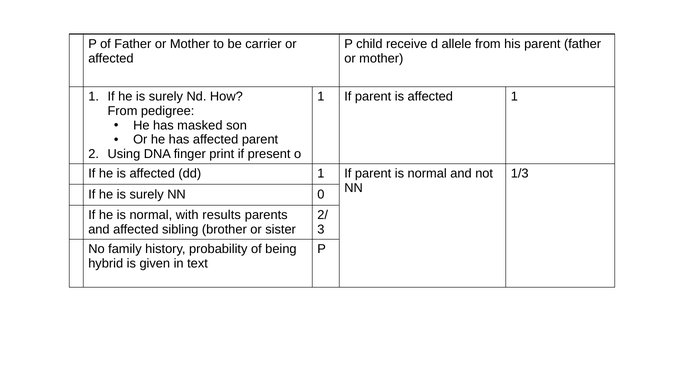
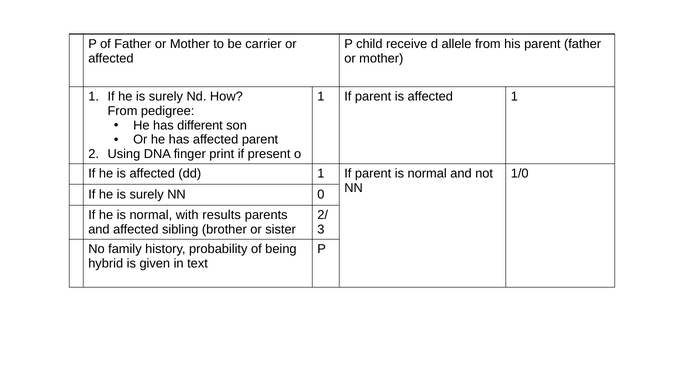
masked: masked -> different
1/3: 1/3 -> 1/0
